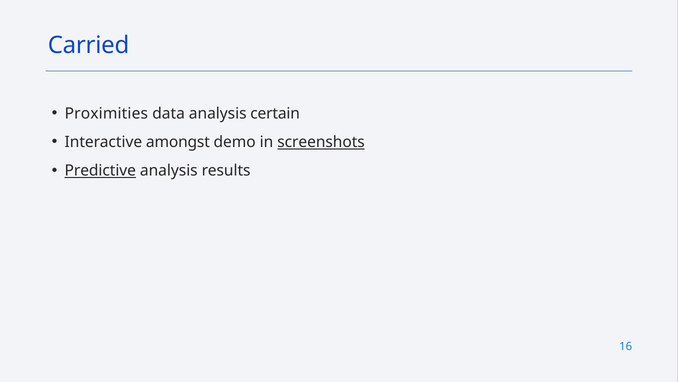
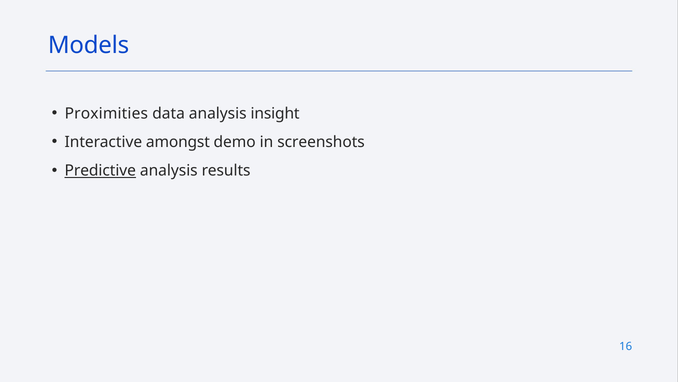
Carried: Carried -> Models
certain: certain -> insight
screenshots underline: present -> none
